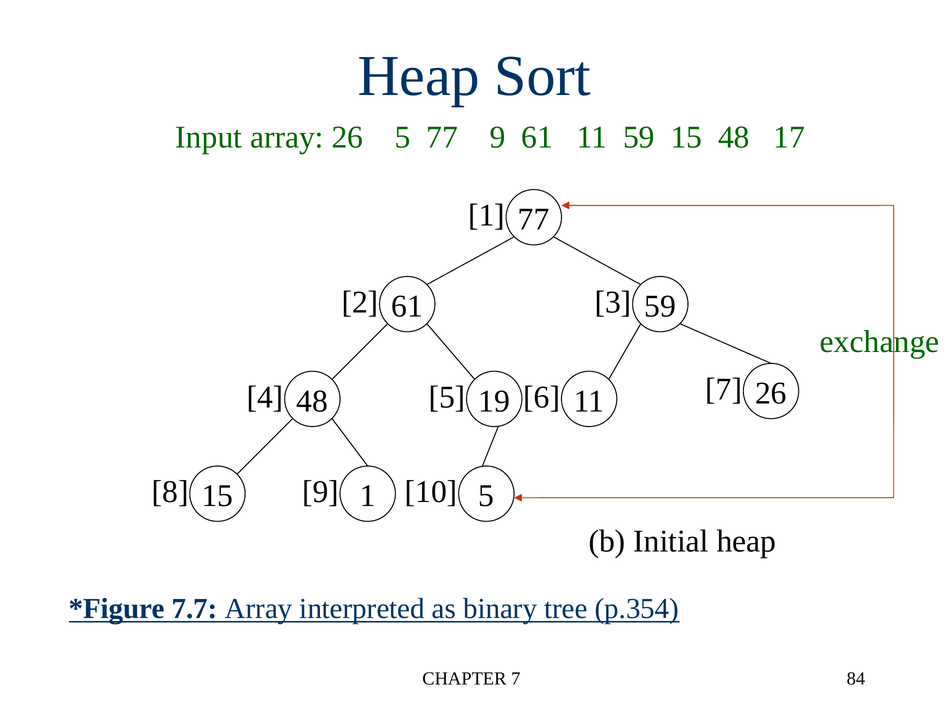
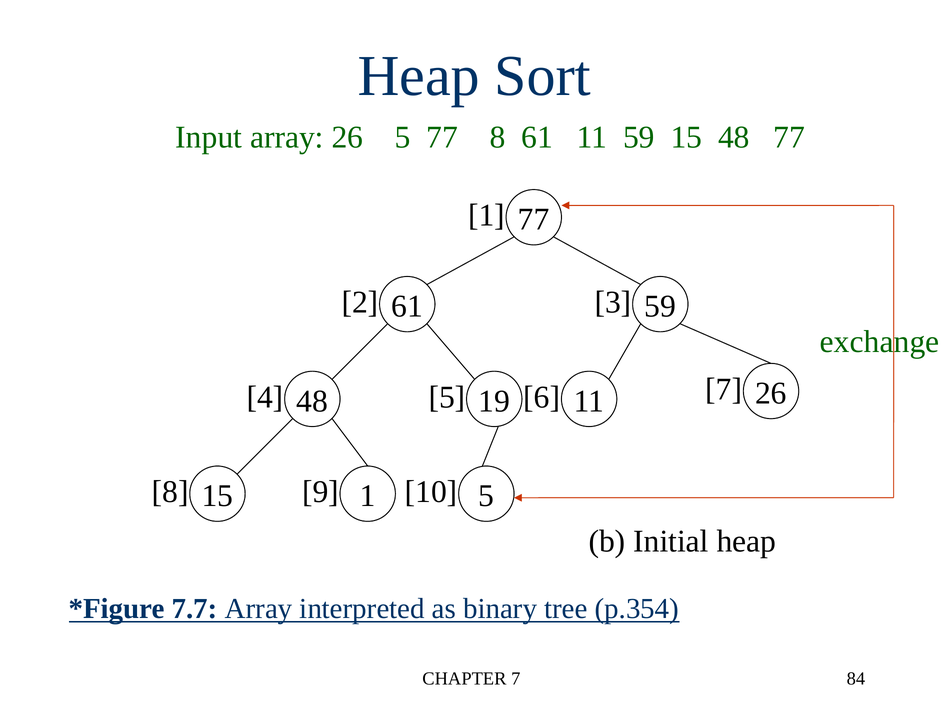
77 9: 9 -> 8
48 17: 17 -> 77
